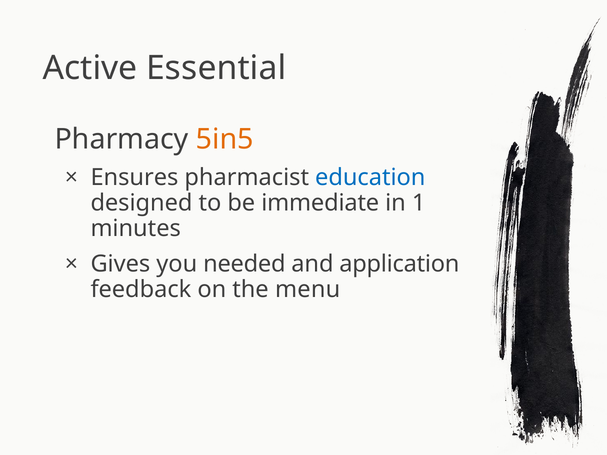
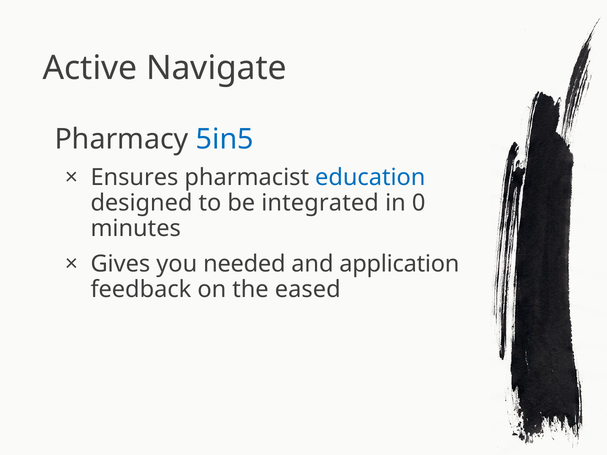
Essential: Essential -> Navigate
5in5 colour: orange -> blue
immediate: immediate -> integrated
1: 1 -> 0
menu: menu -> eased
